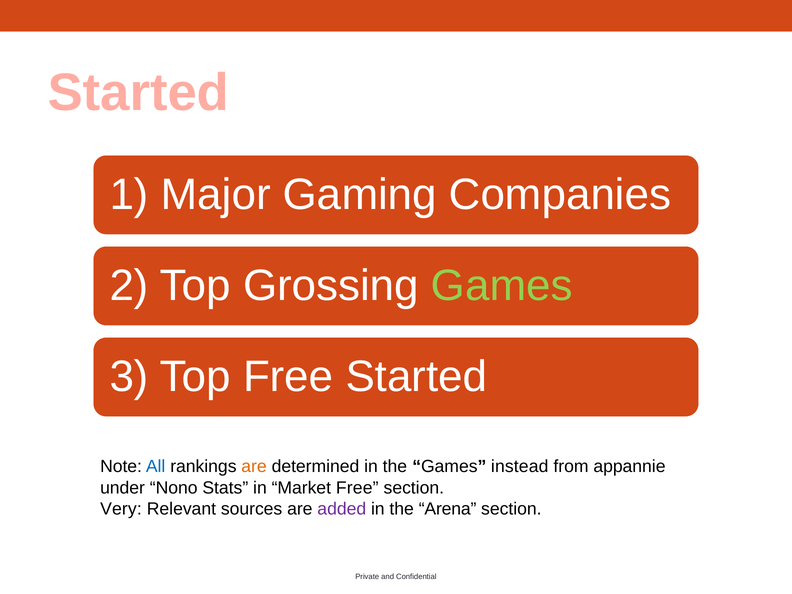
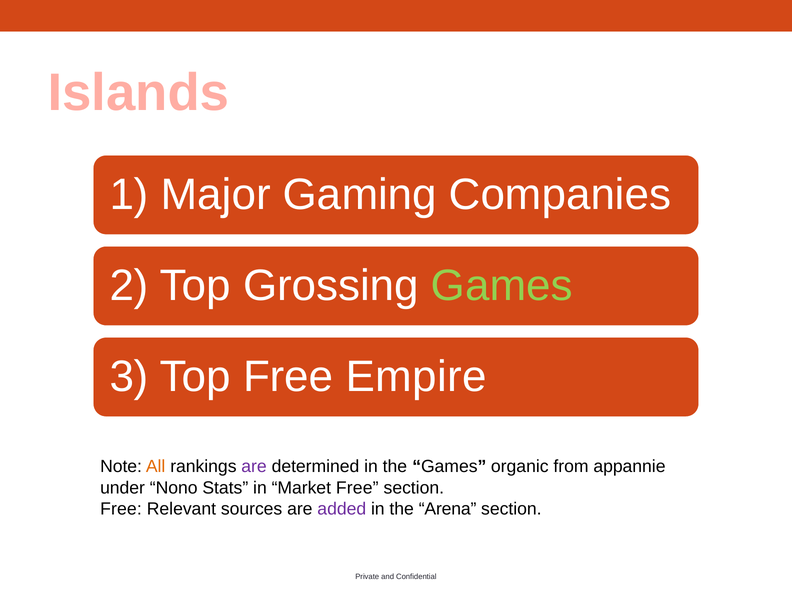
Started at (138, 93): Started -> Islands
Started at (416, 377): Started -> Empire
All colour: blue -> orange
are at (254, 467) colour: orange -> purple
instead: instead -> organic
Very at (121, 509): Very -> Free
